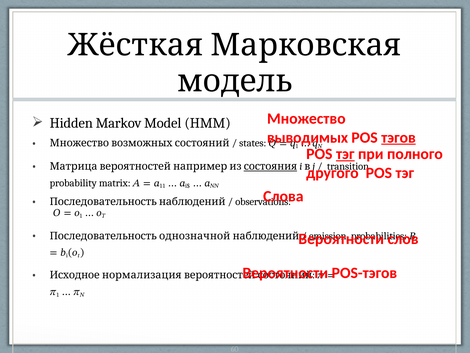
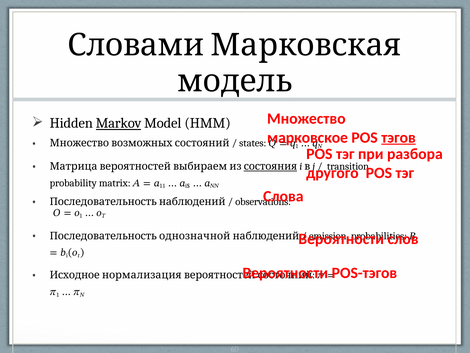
Жёсткая: Жёсткая -> Словами
Markov underline: none -> present
выводимых: выводимых -> марковское
тэг at (345, 154) underline: present -> none
полного: полного -> разбора
например: например -> выбираем
